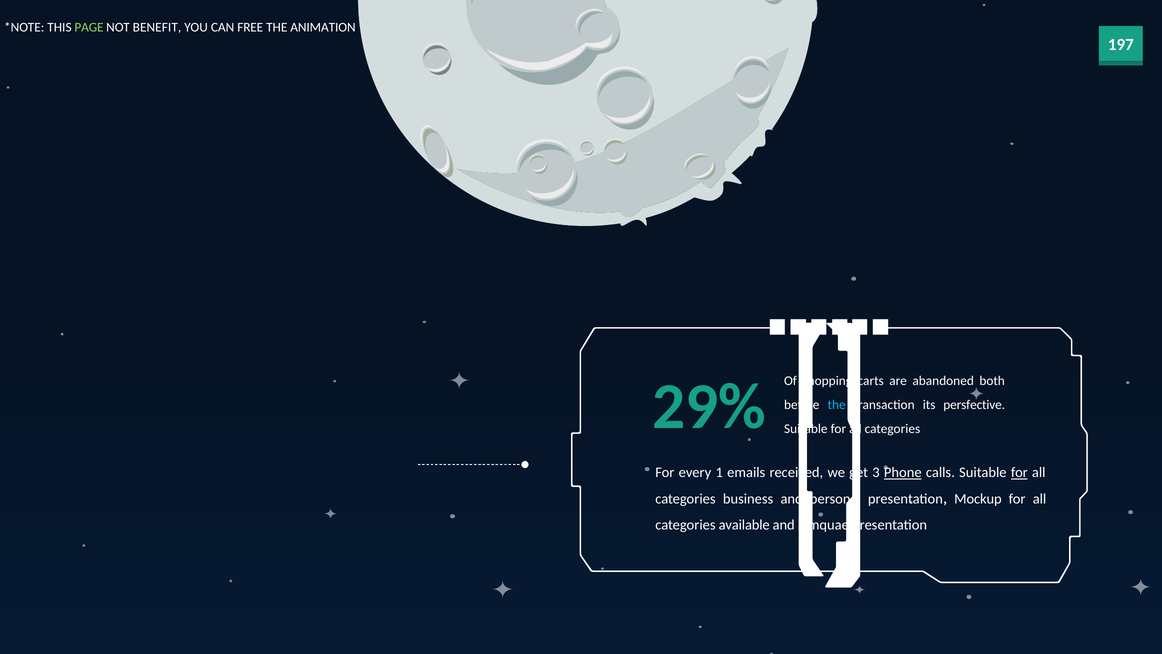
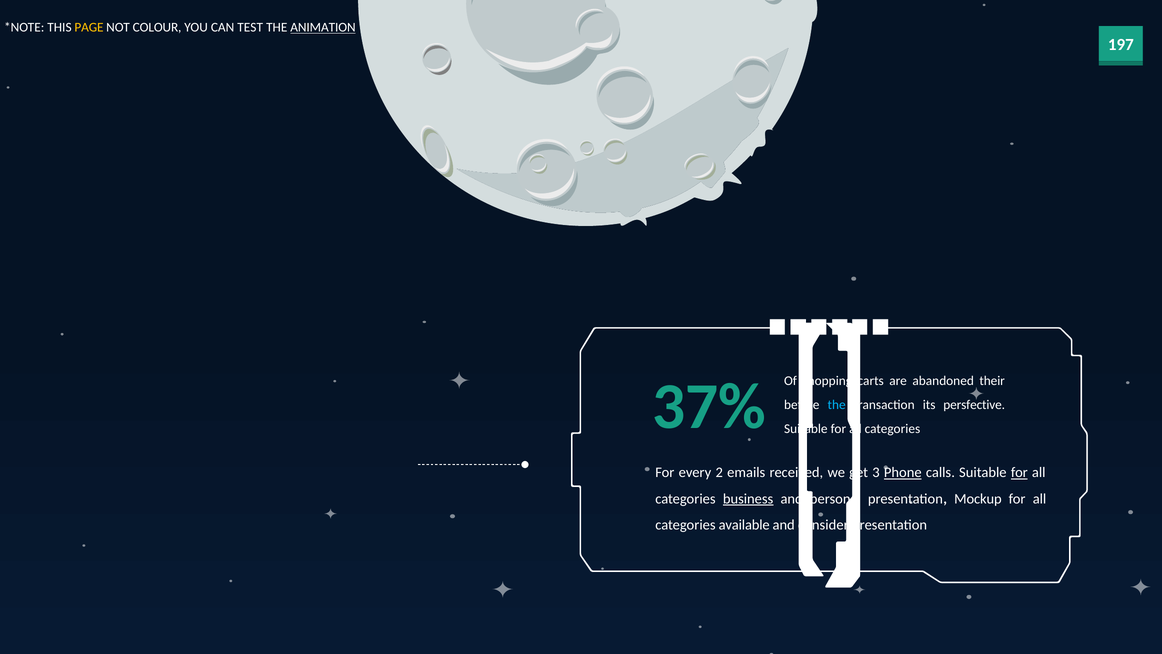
PAGE colour: light green -> yellow
BENEFIT: BENEFIT -> COLOUR
FREE: FREE -> TEST
ANIMATION underline: none -> present
both: both -> their
29%: 29% -> 37%
1: 1 -> 2
business underline: none -> present
kimquae: kimquae -> consider
